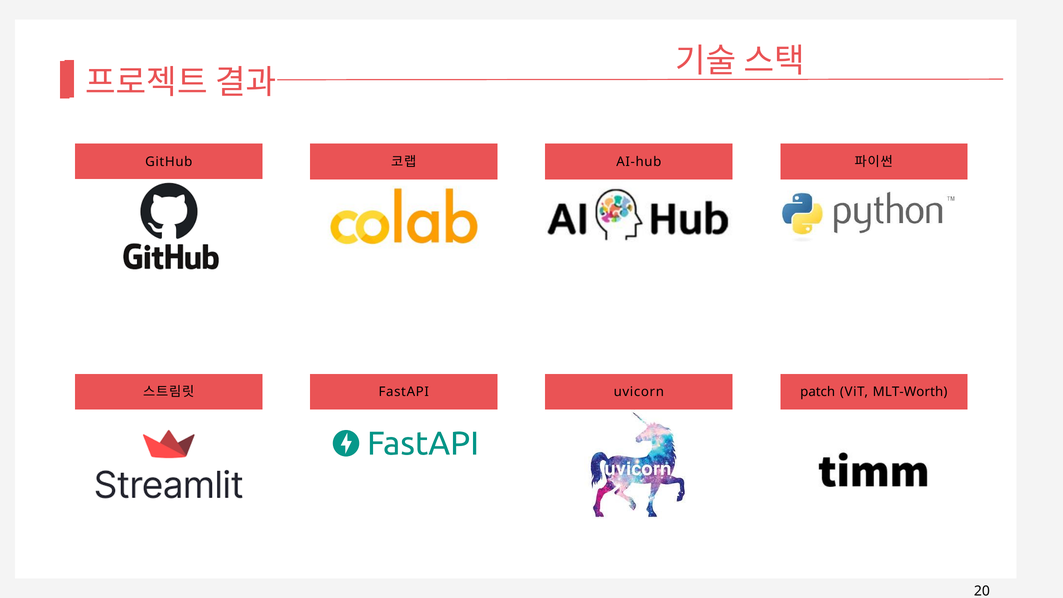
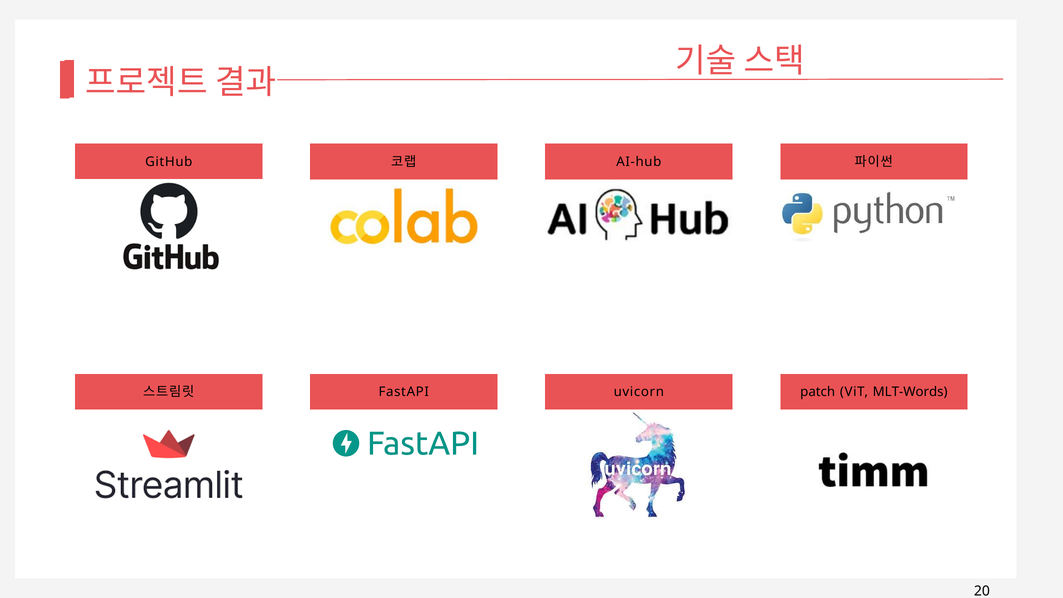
MLT-Worth: MLT-Worth -> MLT-Words
